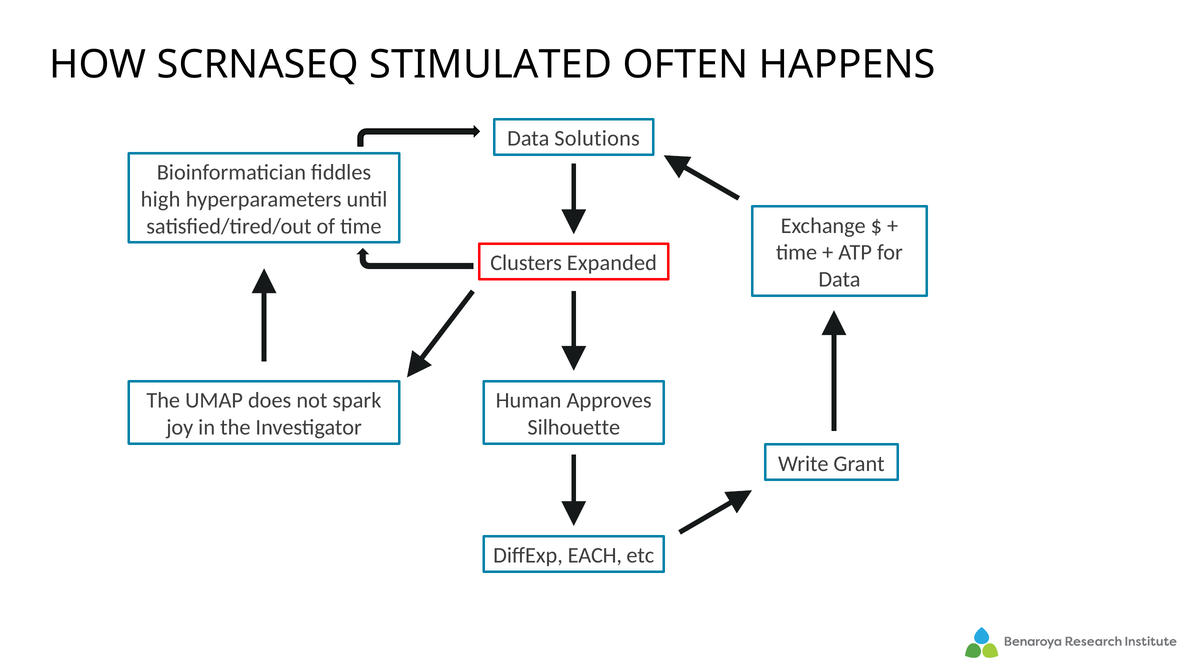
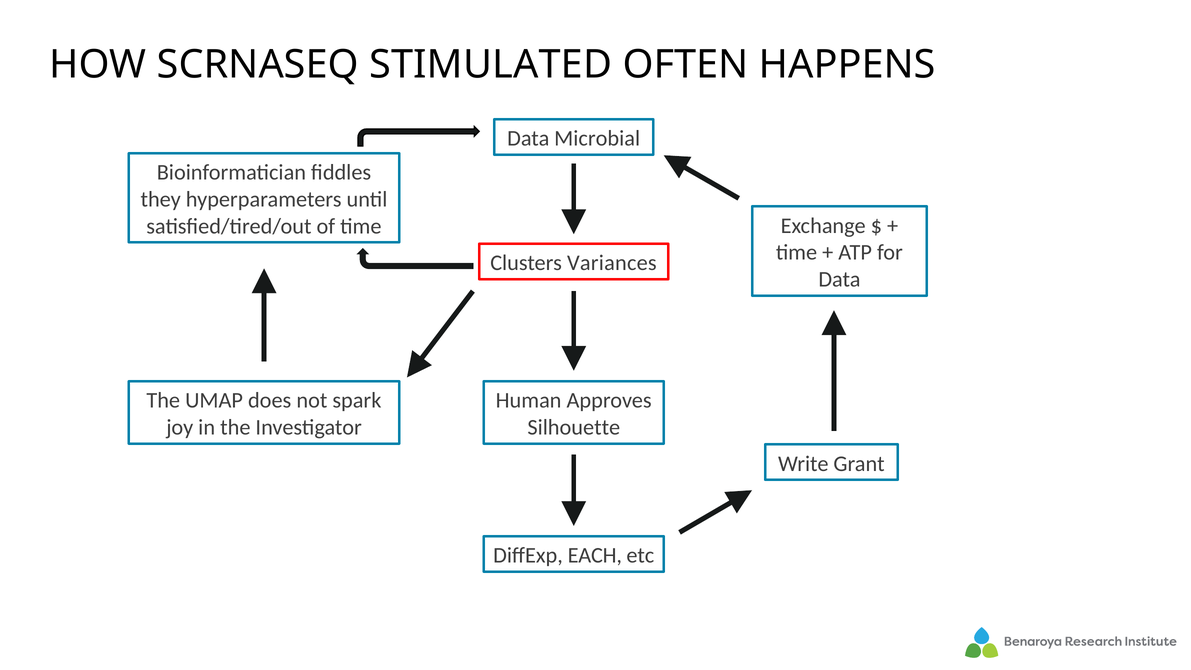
Solutions: Solutions -> Microbial
high: high -> they
Expanded: Expanded -> Variances
